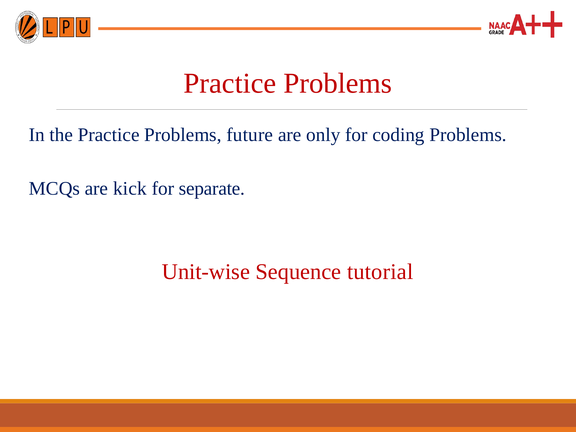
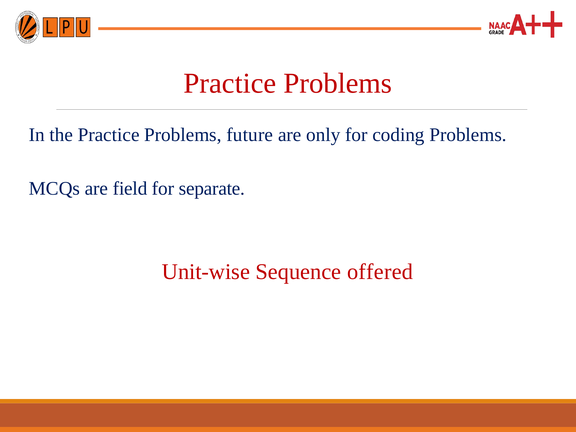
kick: kick -> field
tutorial: tutorial -> offered
